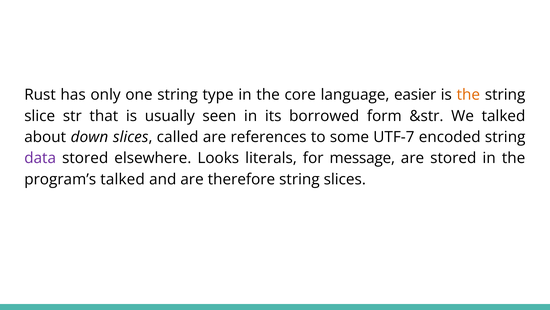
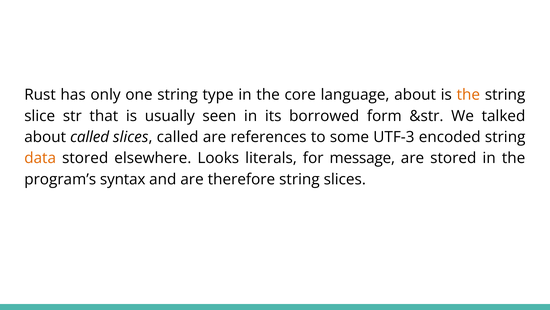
language easier: easier -> about
about down: down -> called
UTF-7: UTF-7 -> UTF-3
data colour: purple -> orange
program’s talked: talked -> syntax
